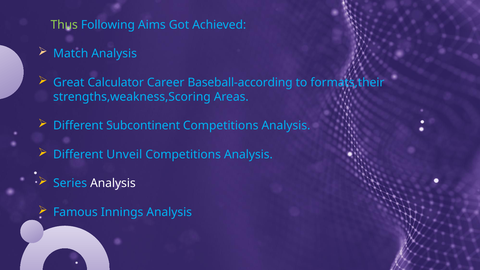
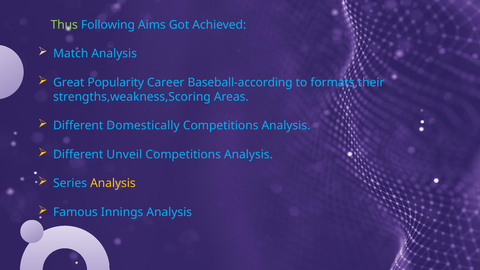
Calculator: Calculator -> Popularity
Subcontinent: Subcontinent -> Domestically
Analysis at (113, 183) colour: white -> yellow
